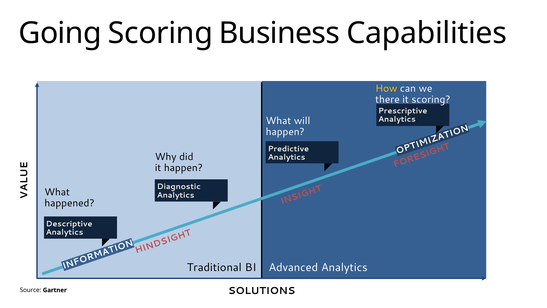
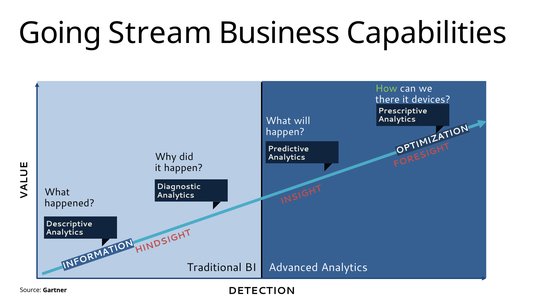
Going Scoring: Scoring -> Stream
How colour: yellow -> light green
it scoring: scoring -> devices
SOLUTIONS: SOLUTIONS -> DETECTION
